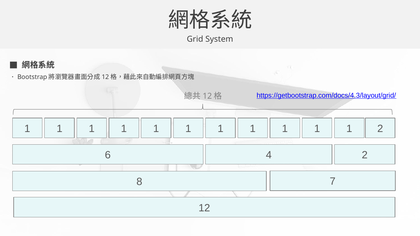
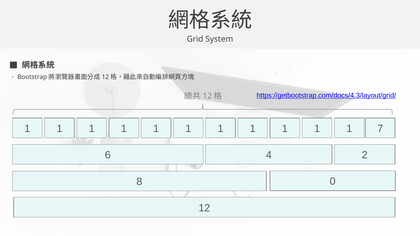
1 2: 2 -> 7
7: 7 -> 0
